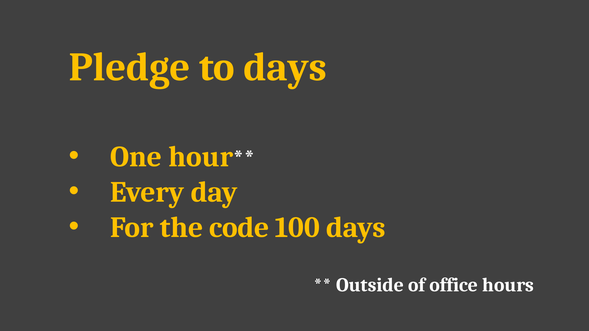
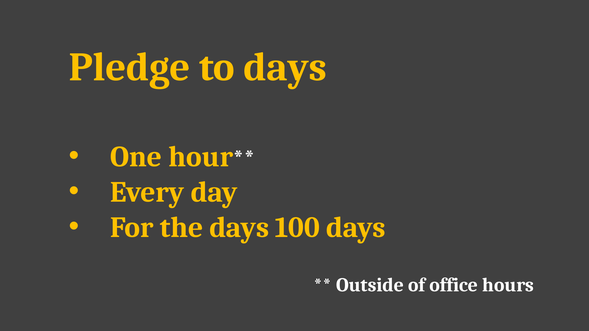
the code: code -> days
